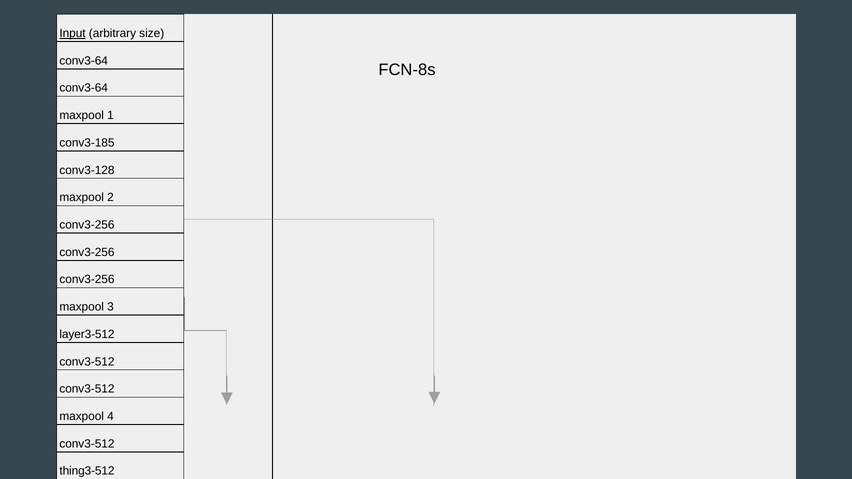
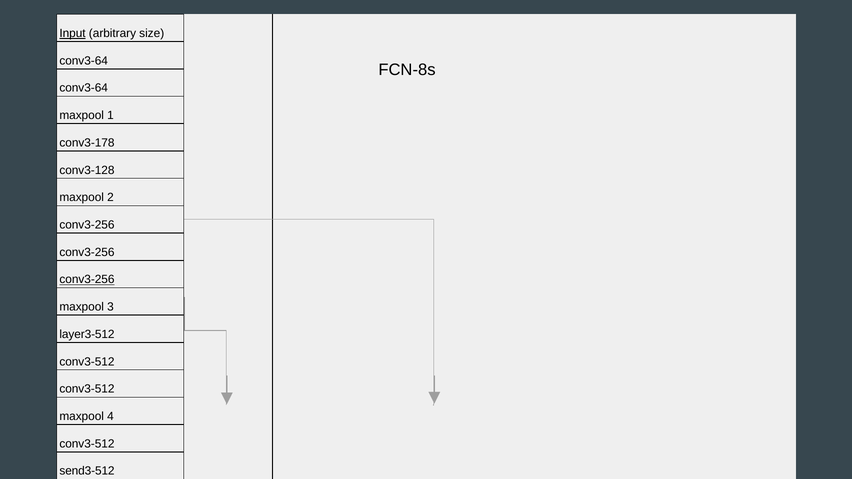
conv3-185: conv3-185 -> conv3-178
conv3-256 at (87, 280) underline: none -> present
thing3-512: thing3-512 -> send3-512
